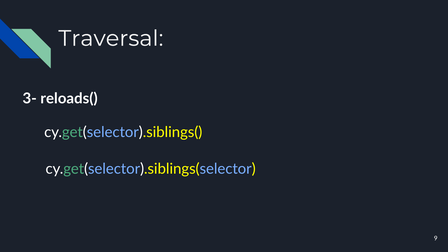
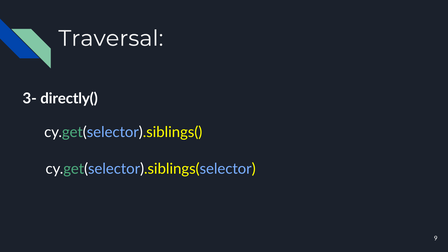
reloads(: reloads( -> directly(
